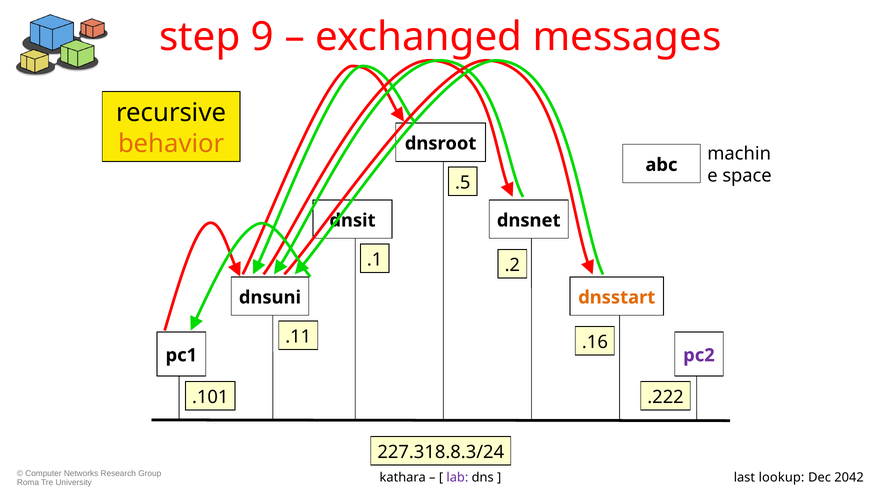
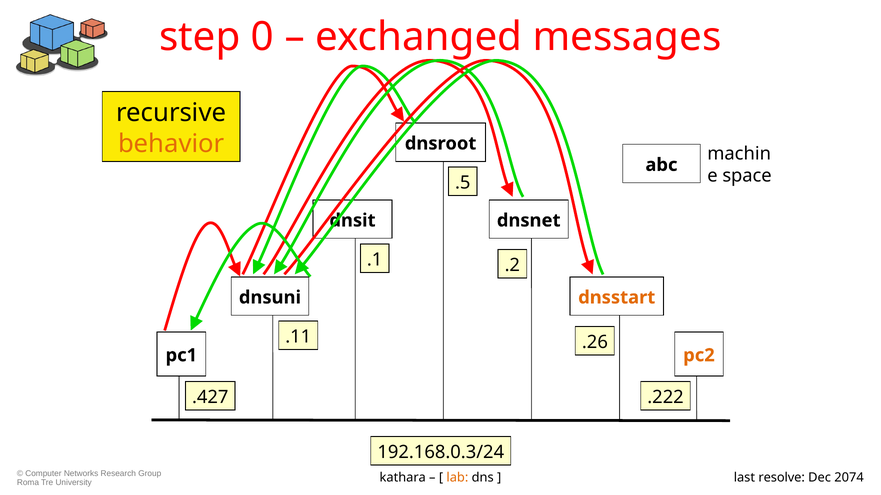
9: 9 -> 0
.16: .16 -> .26
pc2 colour: purple -> orange
.101: .101 -> .427
227.318.8.3/24: 227.318.8.3/24 -> 192.168.0.3/24
lab colour: purple -> orange
lookup: lookup -> resolve
2042: 2042 -> 2074
